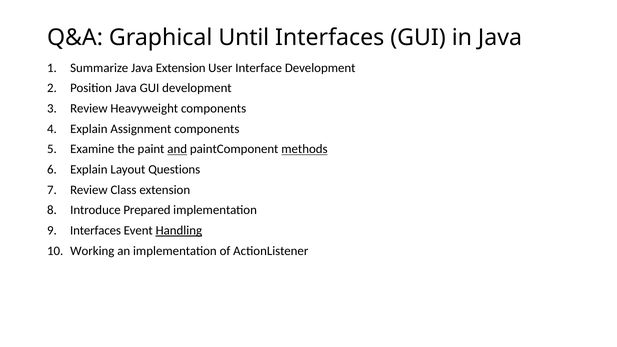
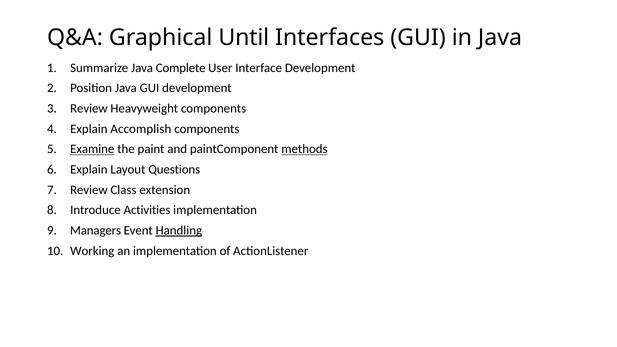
Java Extension: Extension -> Complete
Assignment: Assignment -> Accomplish
Examine underline: none -> present
and underline: present -> none
Prepared: Prepared -> Activities
Interfaces at (96, 231): Interfaces -> Managers
